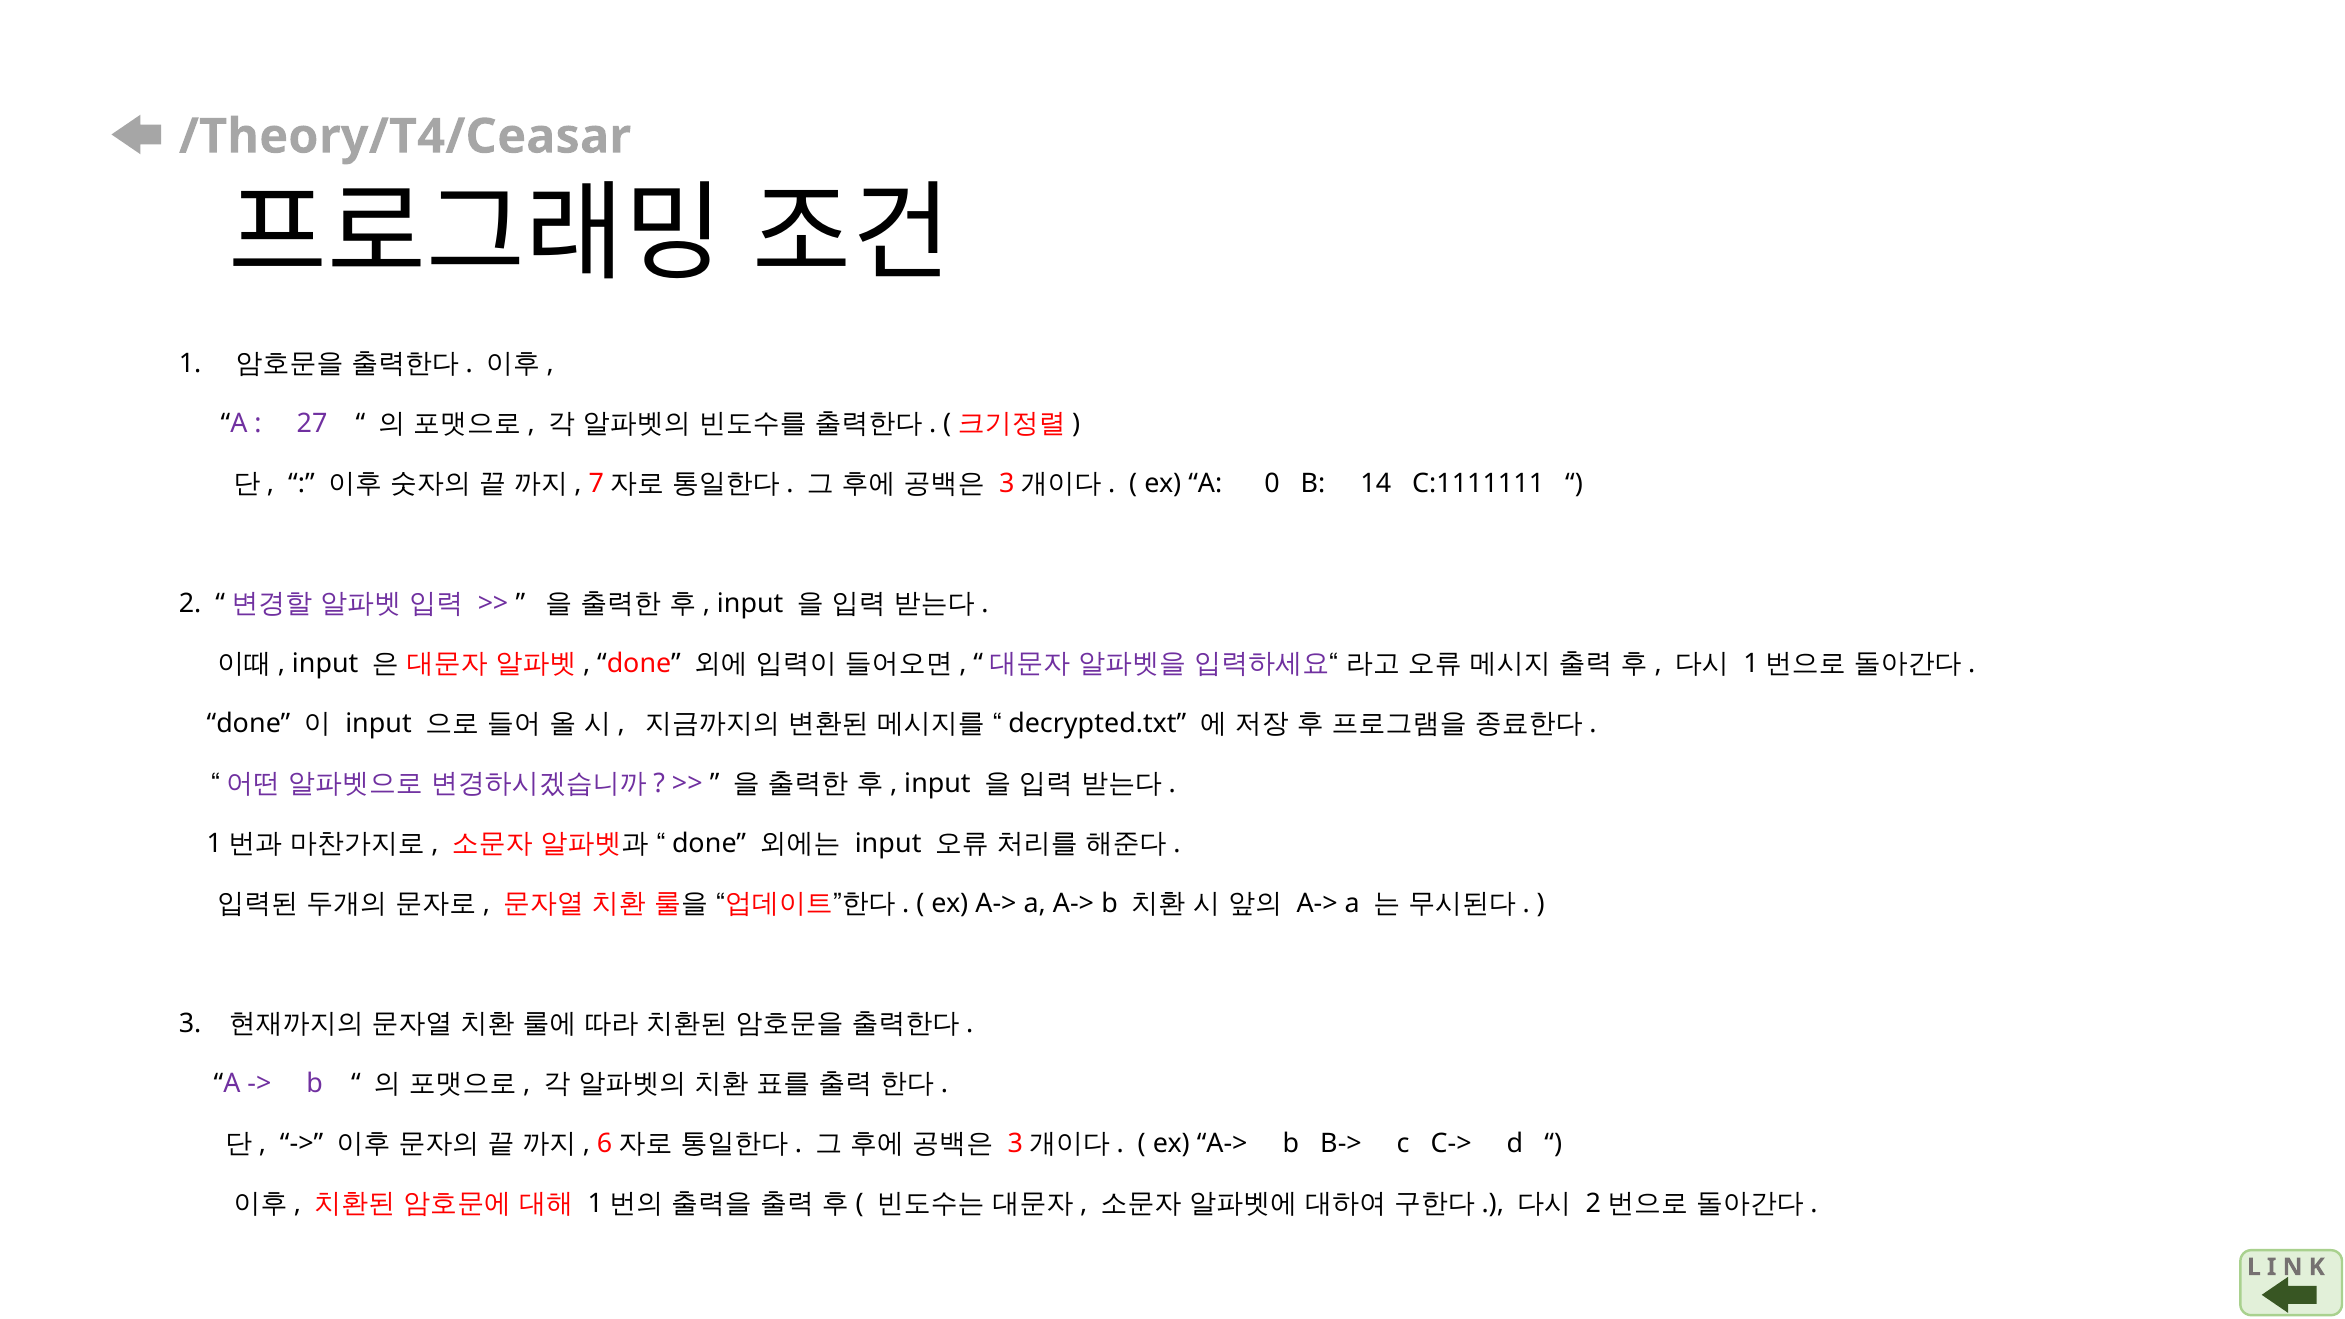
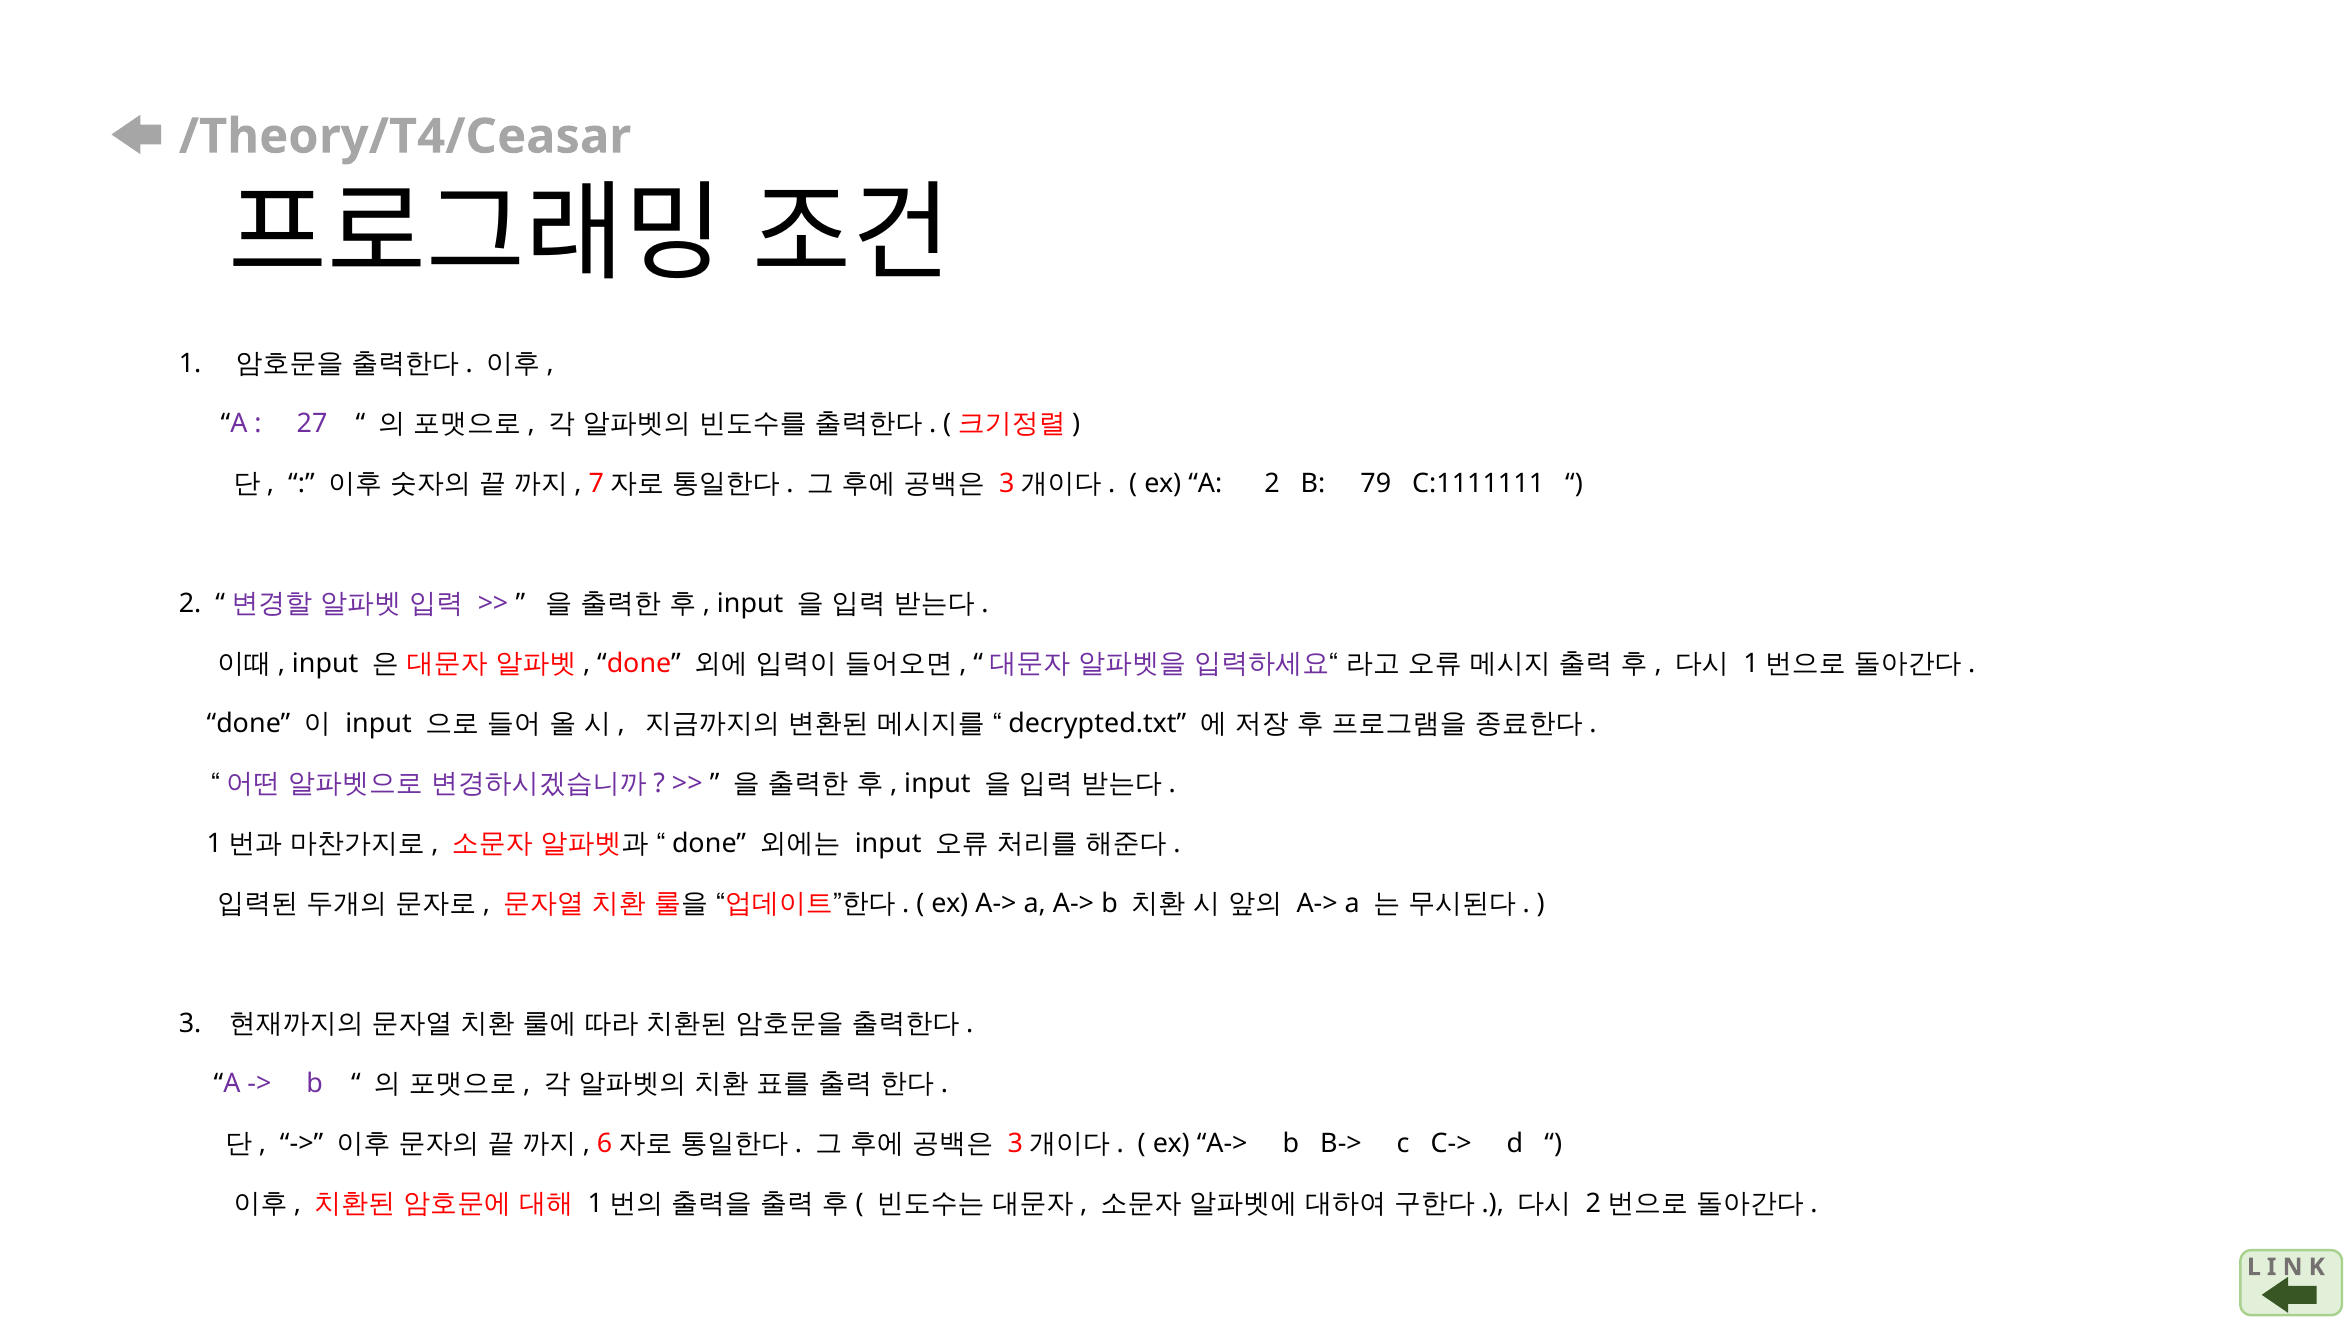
A 0: 0 -> 2
14: 14 -> 79
